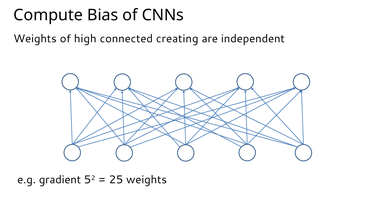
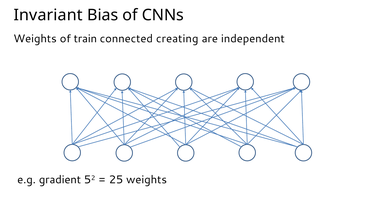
Compute: Compute -> Invariant
high: high -> train
